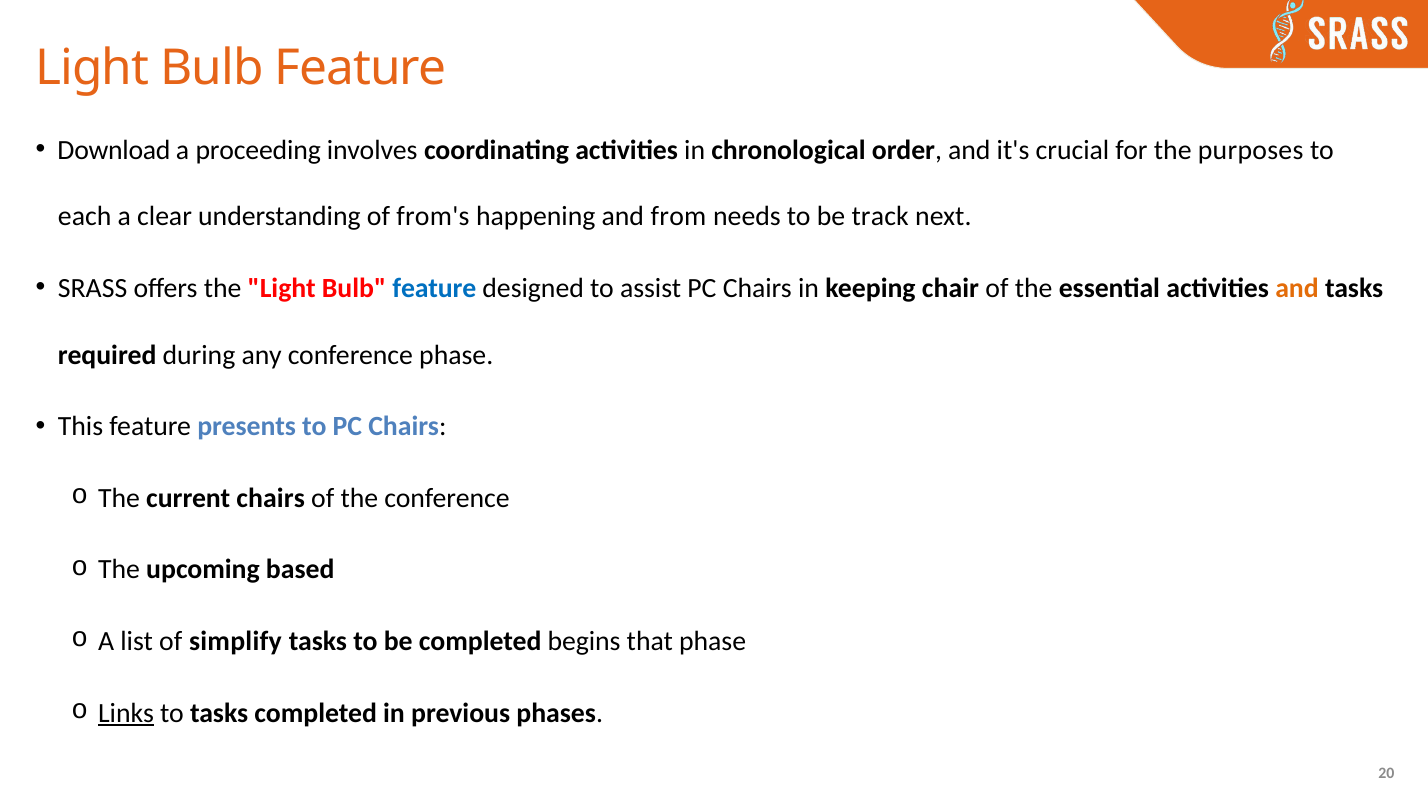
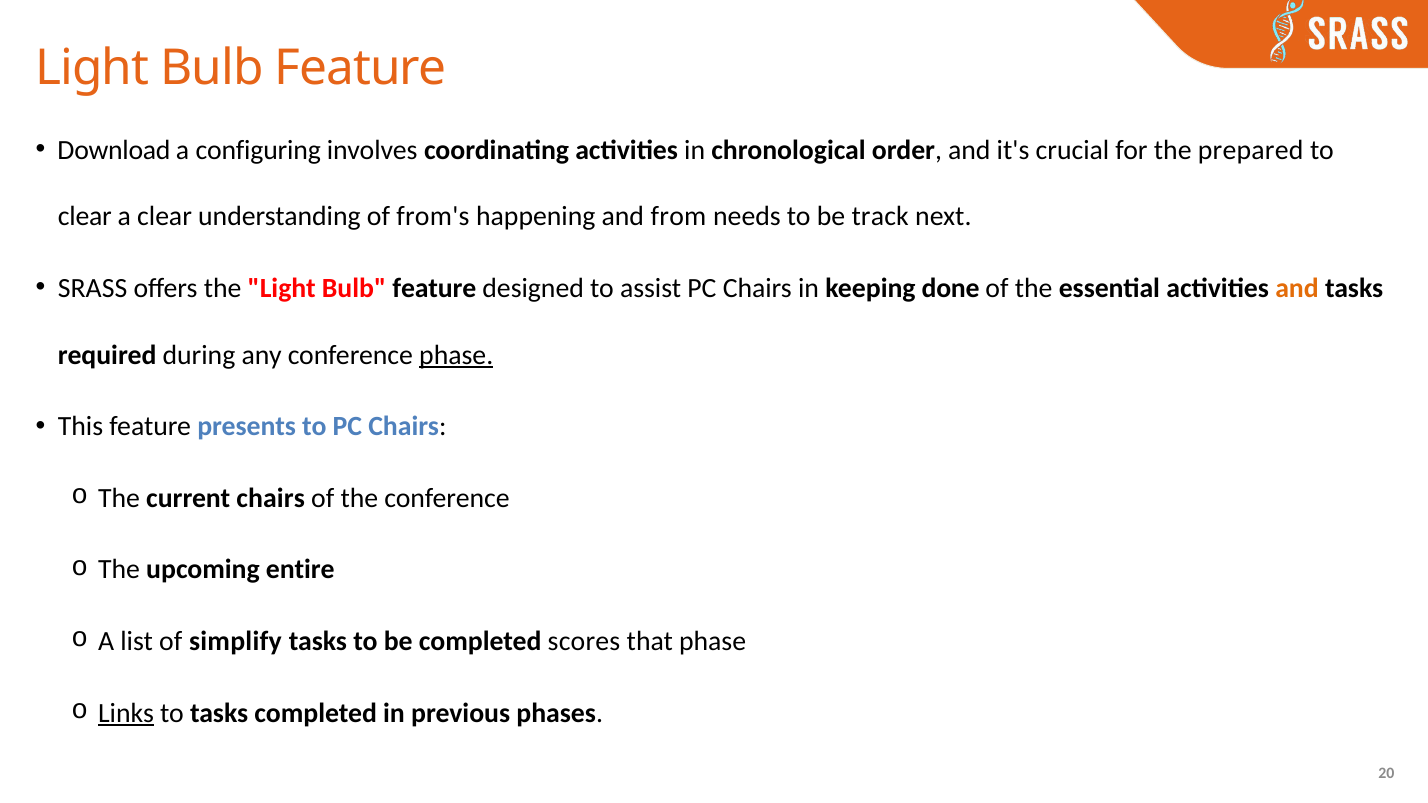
proceeding: proceeding -> configuring
purposes: purposes -> prepared
each at (85, 217): each -> clear
feature at (434, 288) colour: blue -> black
chair: chair -> done
phase at (456, 355) underline: none -> present
based: based -> entire
begins: begins -> scores
